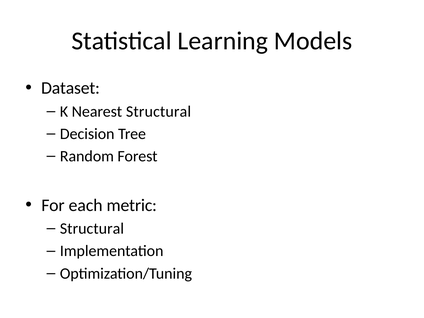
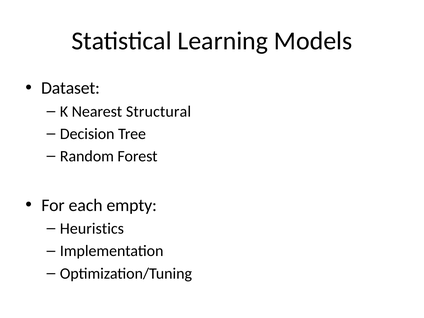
metric: metric -> empty
Structural at (92, 229): Structural -> Heuristics
